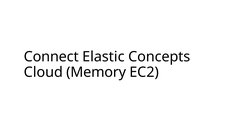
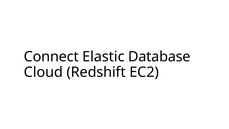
Concepts: Concepts -> Database
Memory: Memory -> Redshift
